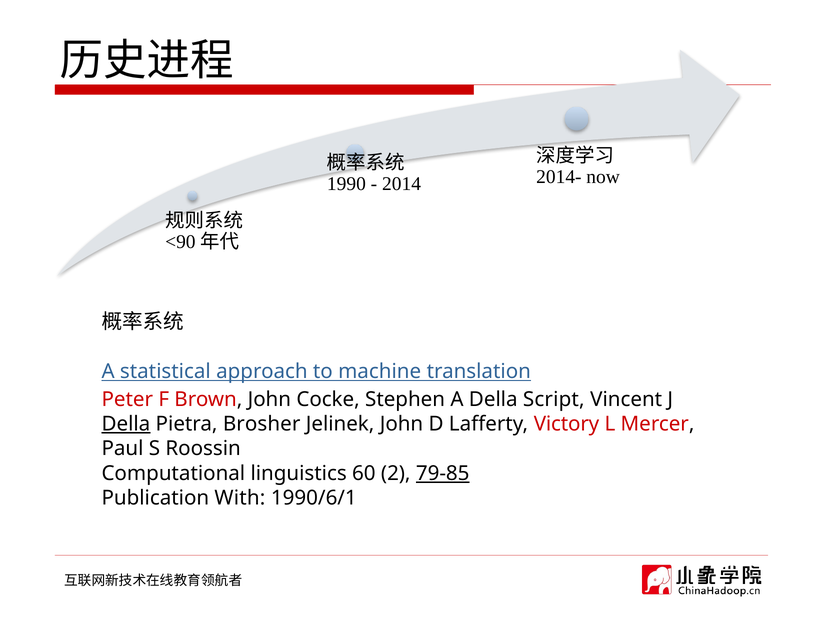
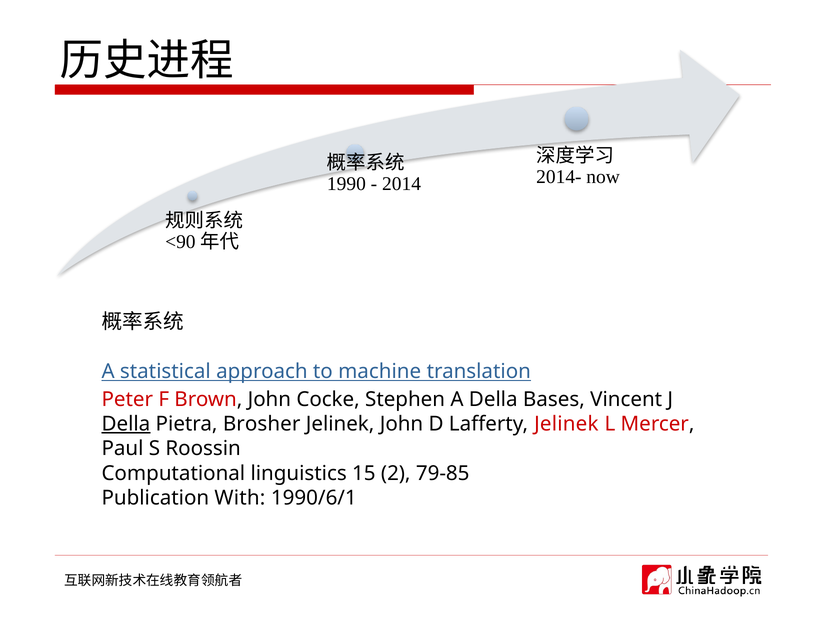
Script: Script -> Bases
Lafferty Victory: Victory -> Jelinek
60: 60 -> 15
79-85 underline: present -> none
